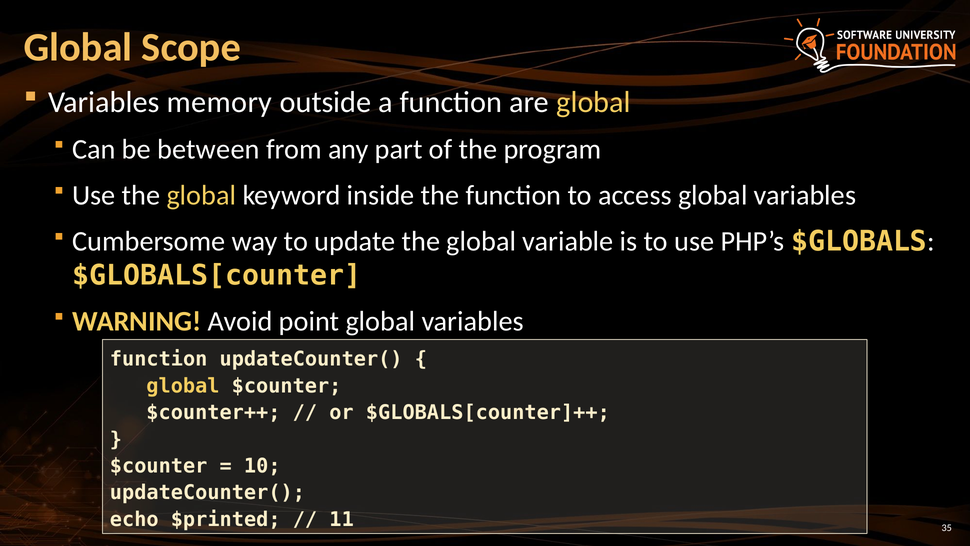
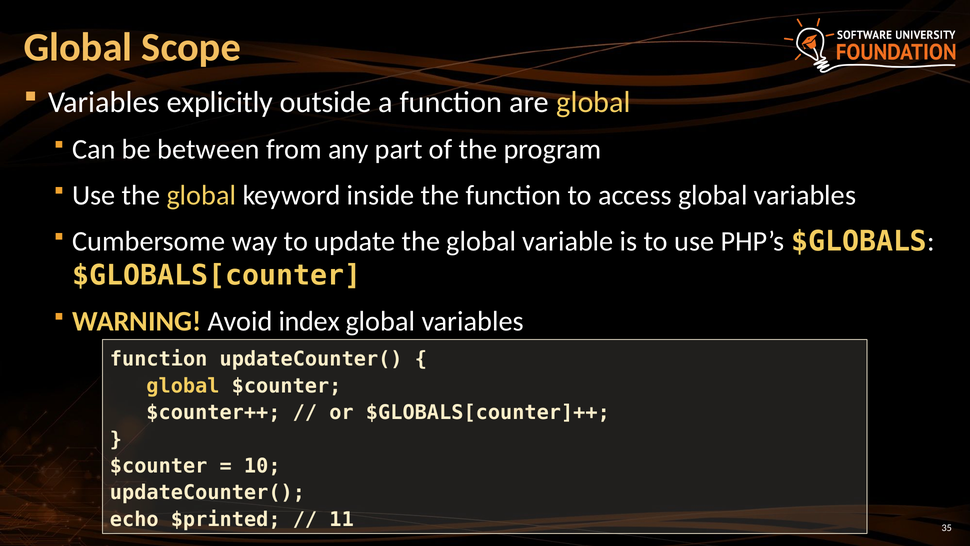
memory: memory -> explicitly
point: point -> index
